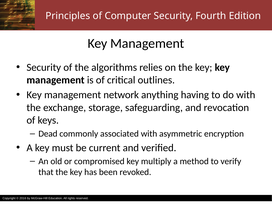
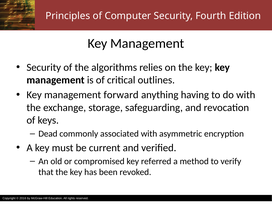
network: network -> forward
multiply: multiply -> referred
